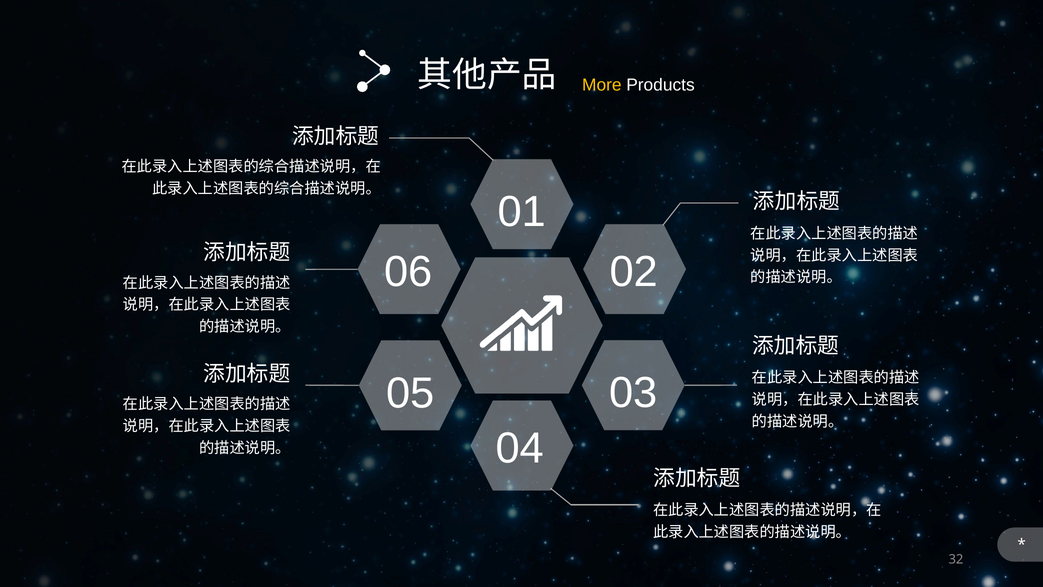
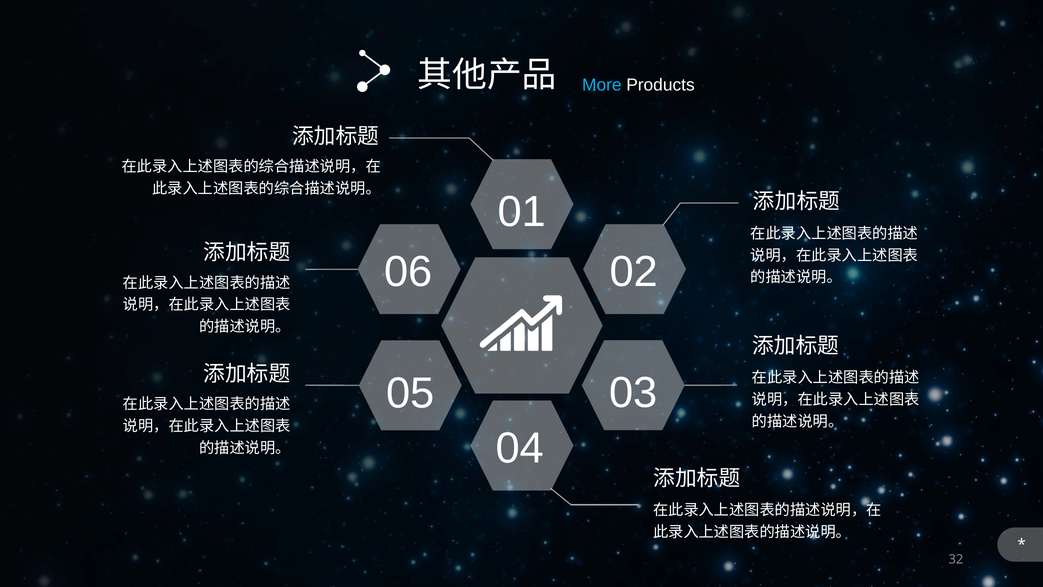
More colour: yellow -> light blue
